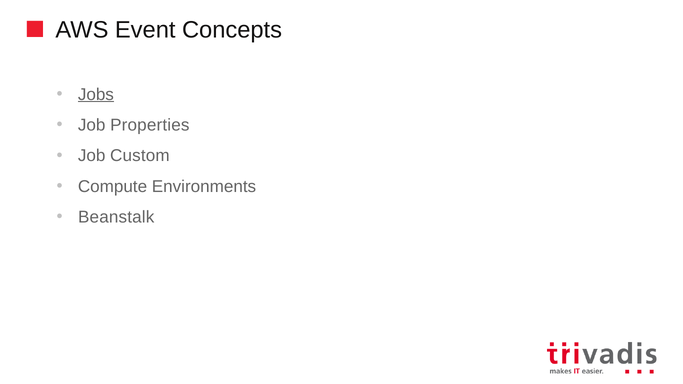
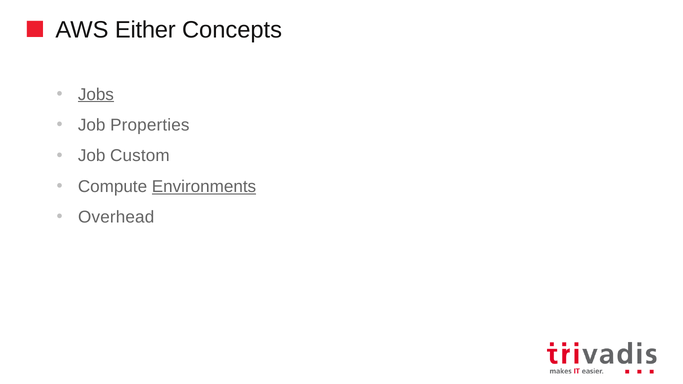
Event: Event -> Either
Environments underline: none -> present
Beanstalk: Beanstalk -> Overhead
